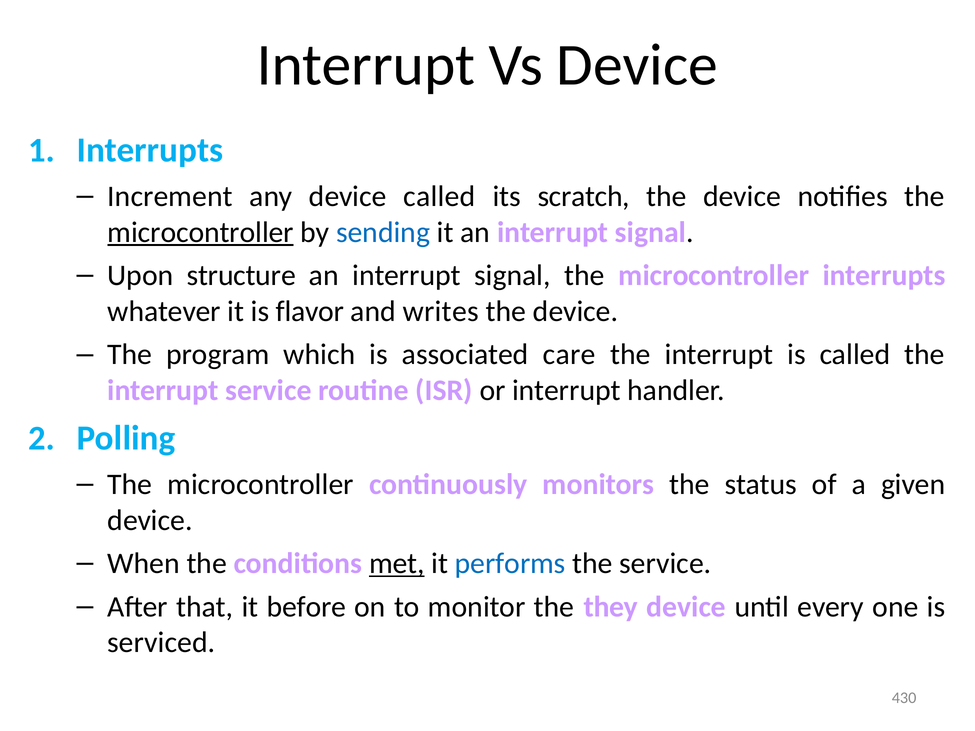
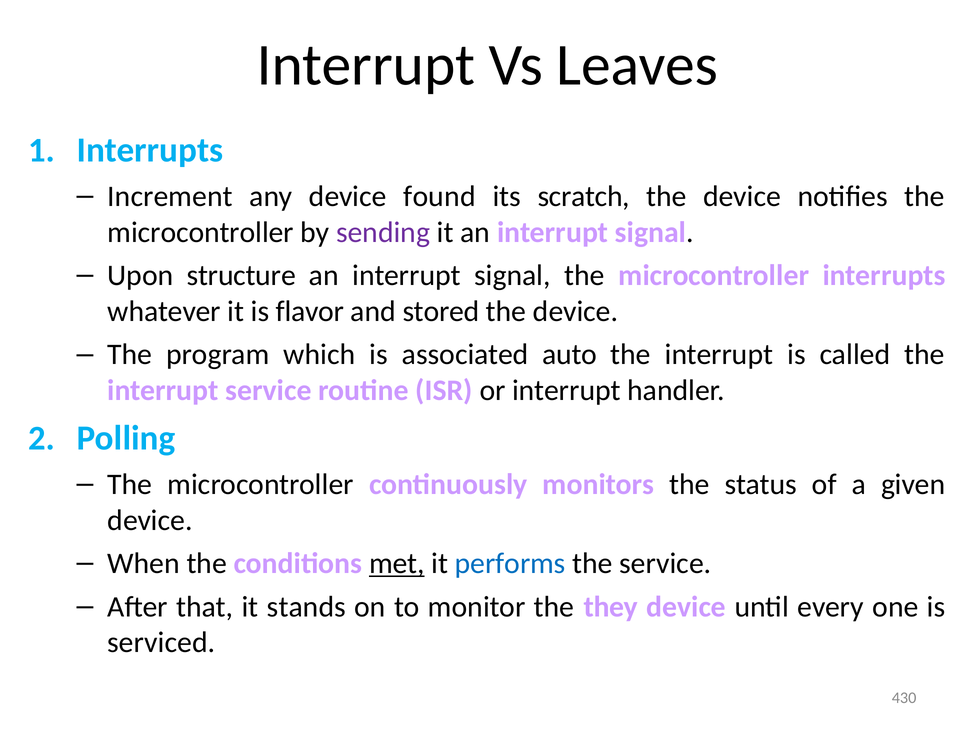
Vs Device: Device -> Leaves
device called: called -> found
microcontroller at (201, 232) underline: present -> none
sending colour: blue -> purple
writes: writes -> stored
care: care -> auto
before: before -> stands
